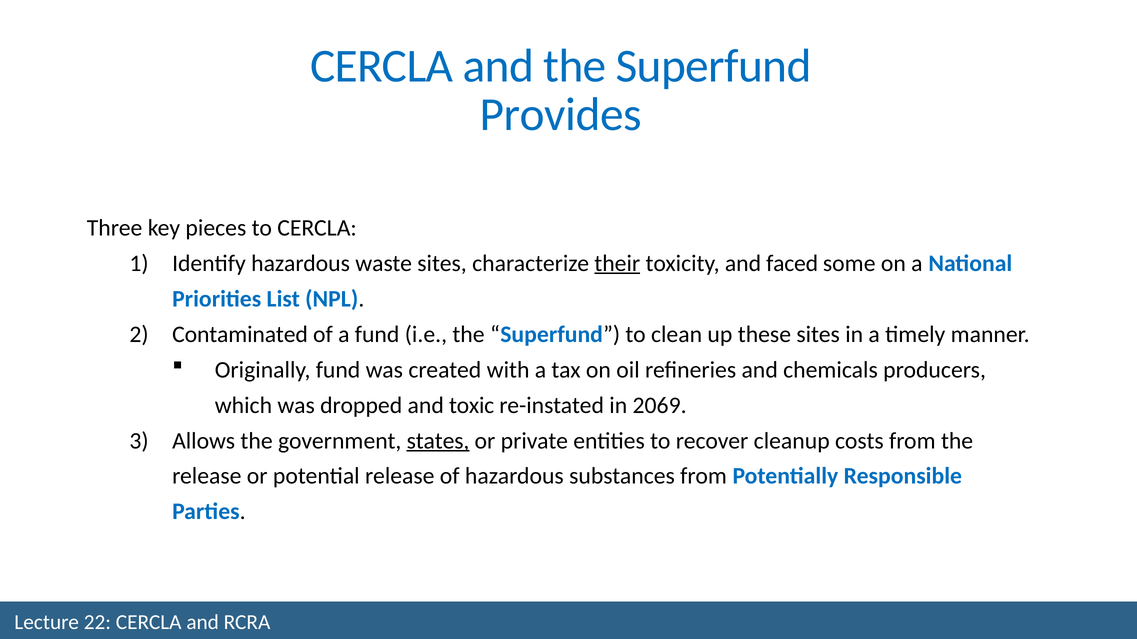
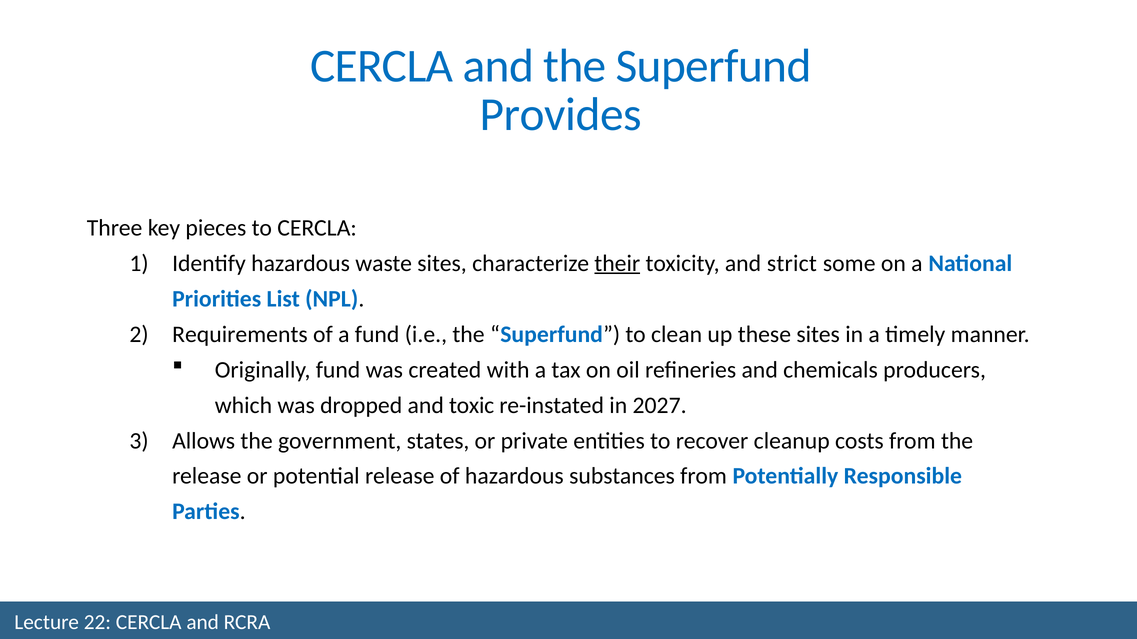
faced: faced -> strict
Contaminated: Contaminated -> Requirements
2069: 2069 -> 2027
states underline: present -> none
